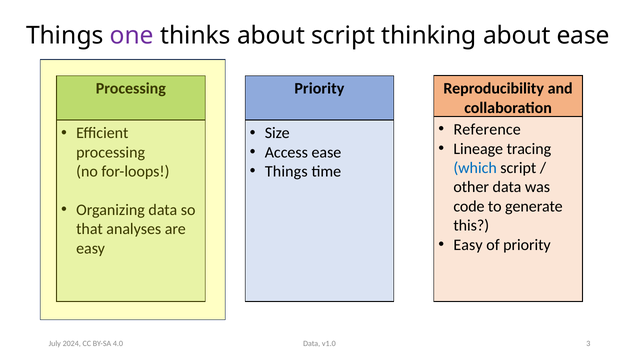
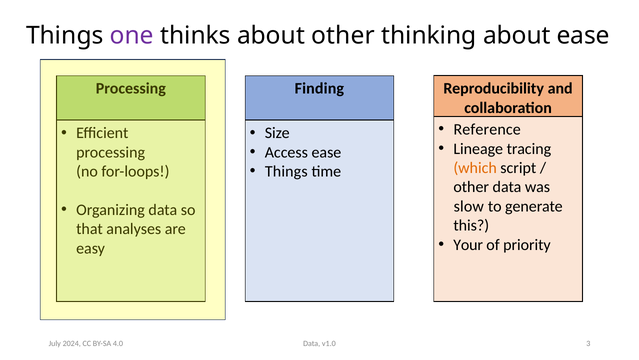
about script: script -> other
Priority at (319, 89): Priority -> Finding
which colour: blue -> orange
code: code -> slow
Easy at (468, 244): Easy -> Your
